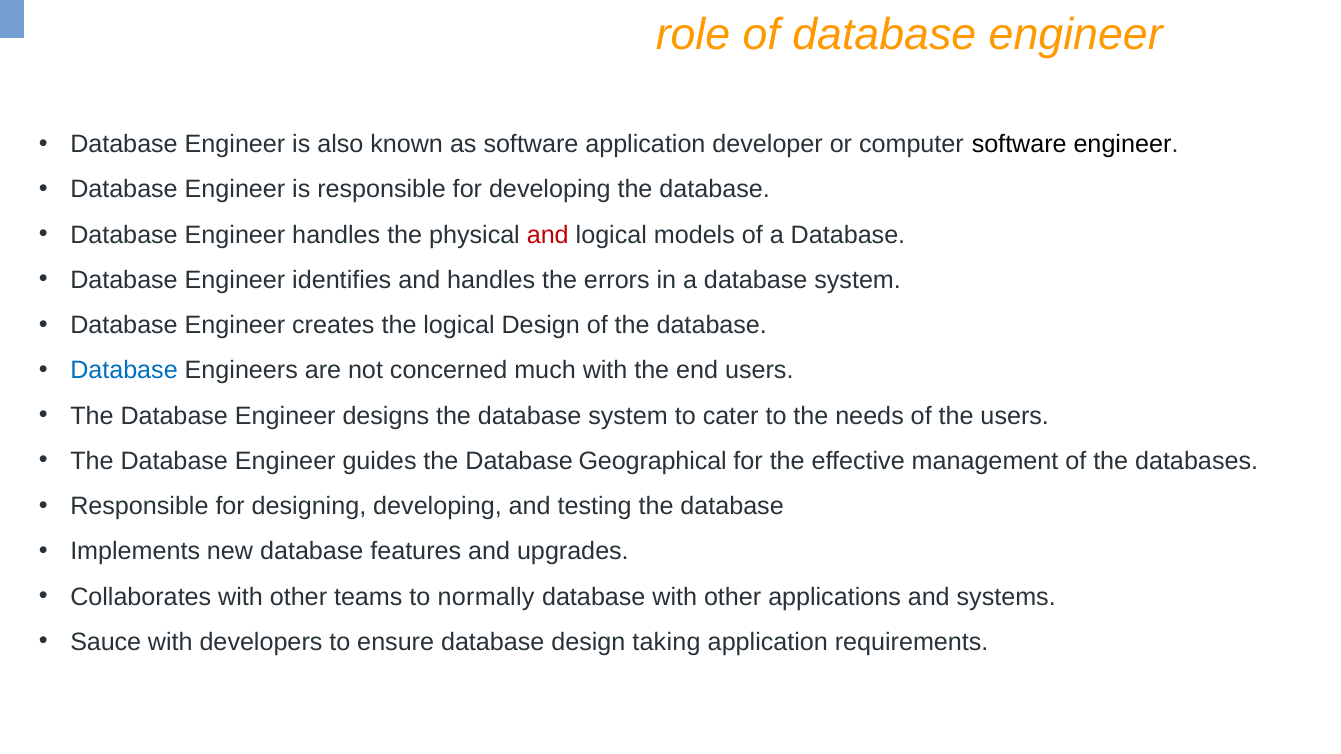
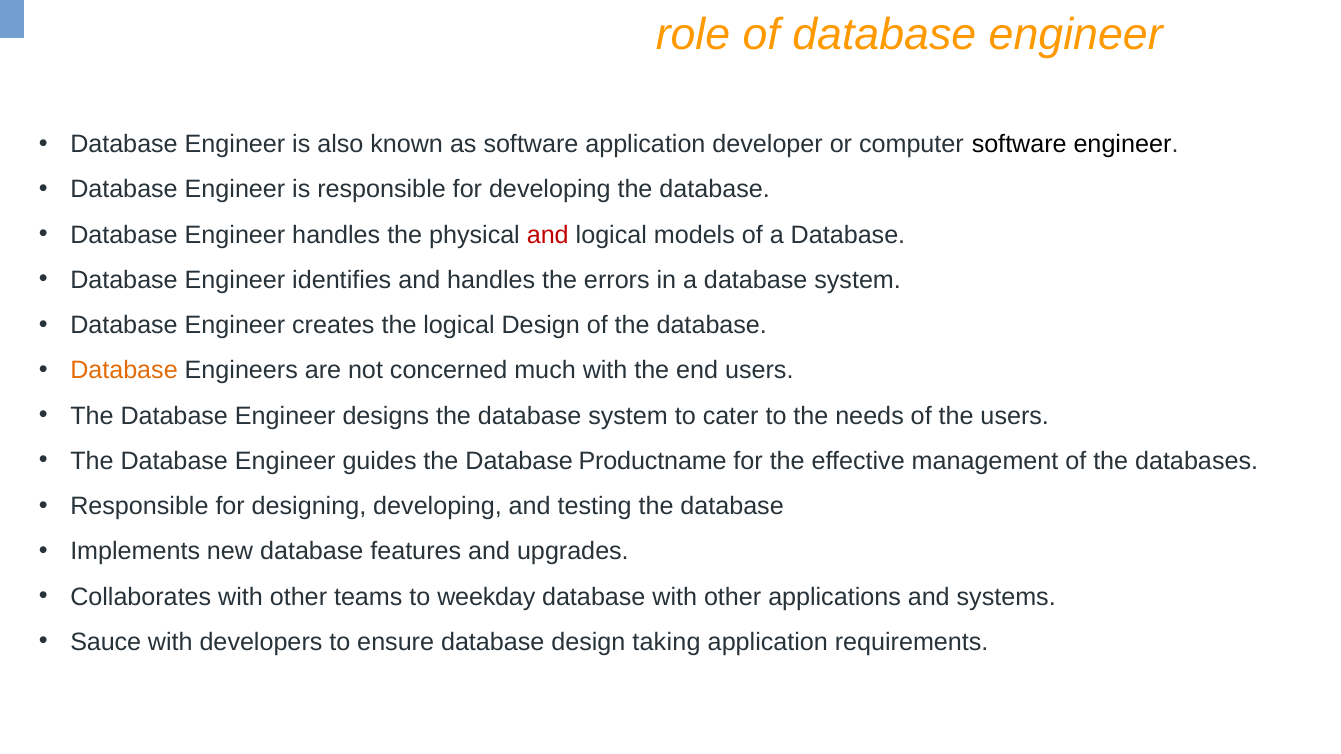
Database at (124, 371) colour: blue -> orange
Geographical: Geographical -> Productname
normally: normally -> weekday
